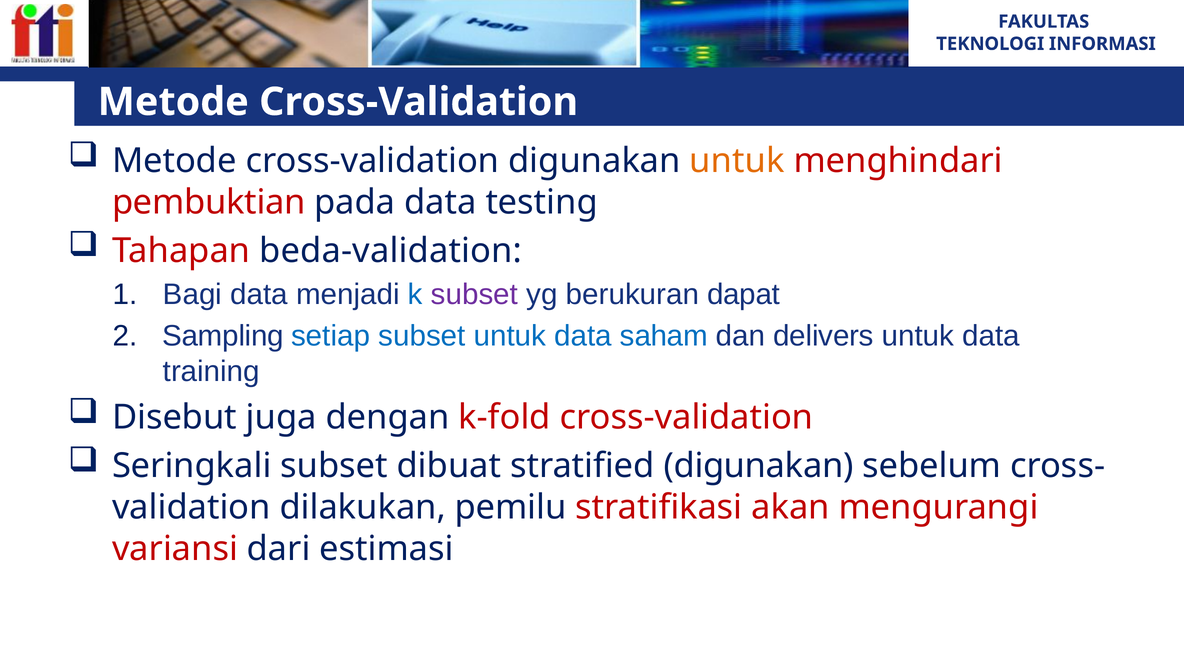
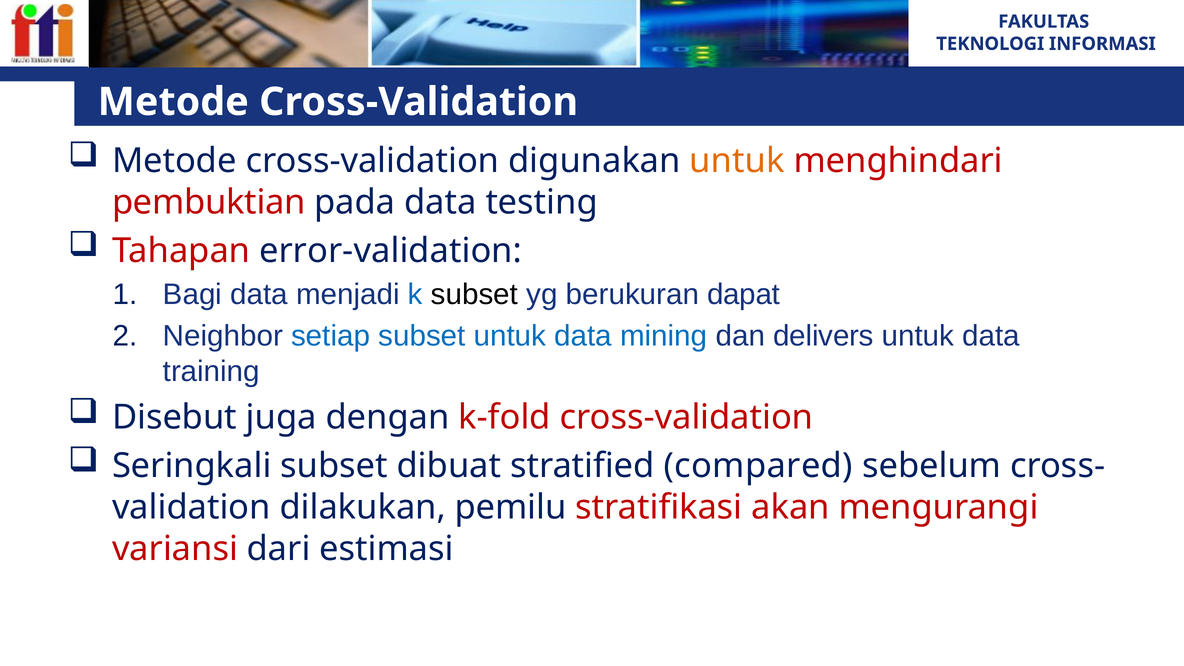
beda-validation: beda-validation -> error-validation
subset at (475, 295) colour: purple -> black
Sampling: Sampling -> Neighbor
saham: saham -> mining
stratified digunakan: digunakan -> compared
